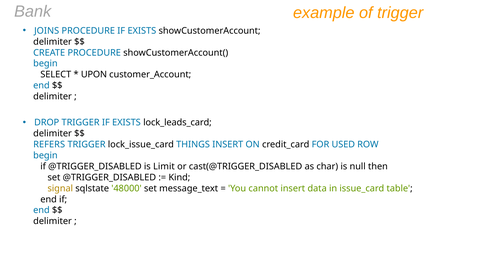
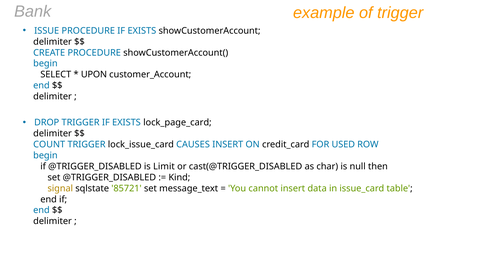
JOINS: JOINS -> ISSUE
lock_leads_card: lock_leads_card -> lock_page_card
REFERS: REFERS -> COUNT
THINGS: THINGS -> CAUSES
48000: 48000 -> 85721
